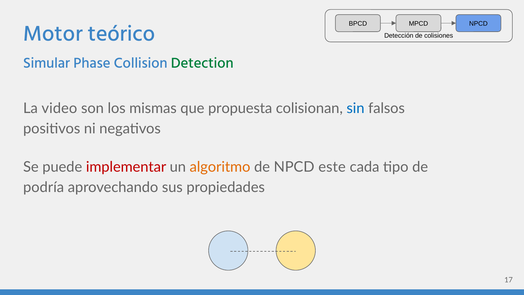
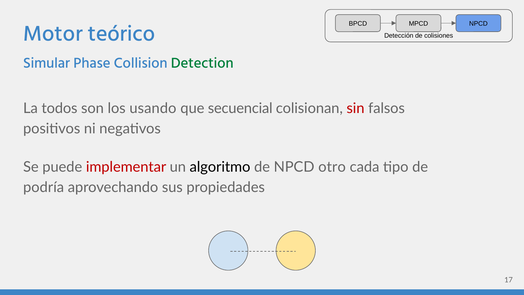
video: video -> todos
mismas: mismas -> usando
propuesta: propuesta -> secuencial
sin colour: blue -> red
algoritmo colour: orange -> black
este: este -> otro
